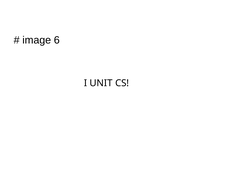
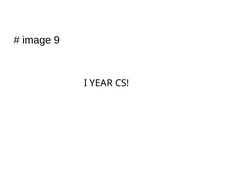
6: 6 -> 9
UNIT: UNIT -> YEAR
